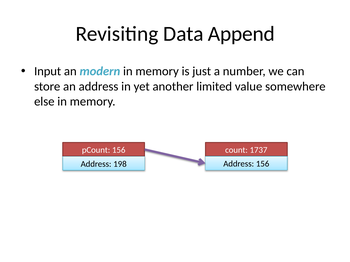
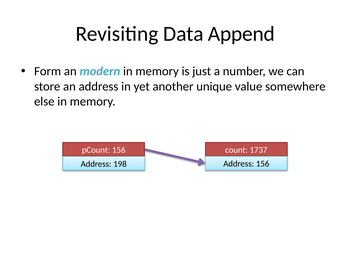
Input: Input -> Form
limited: limited -> unique
